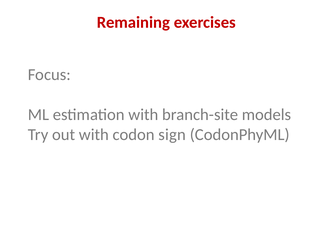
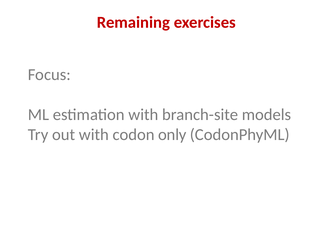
sign: sign -> only
